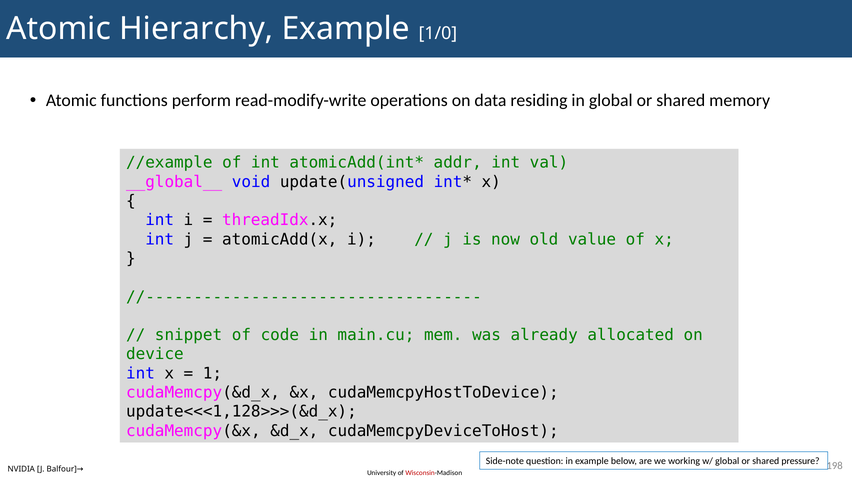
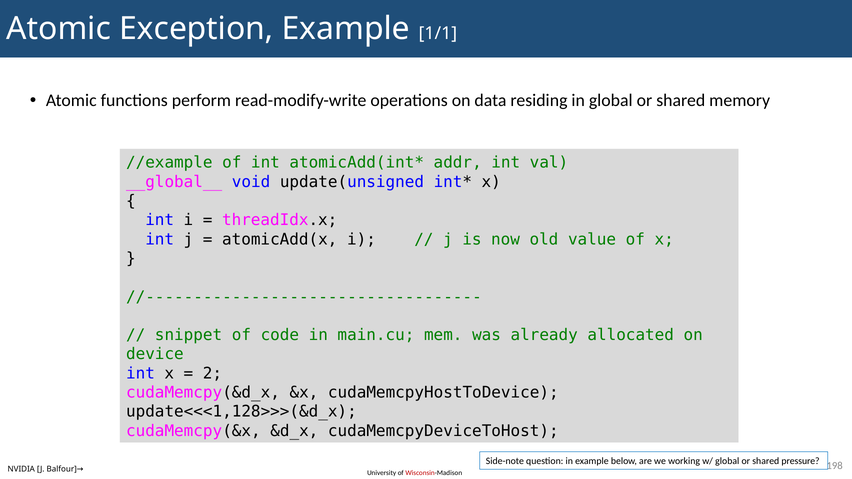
Hierarchy: Hierarchy -> Exception
1/0: 1/0 -> 1/1
1: 1 -> 2
